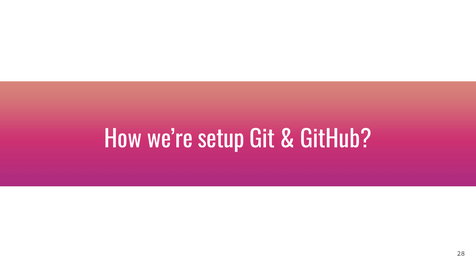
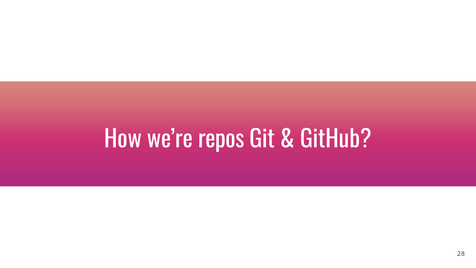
setup: setup -> repos
